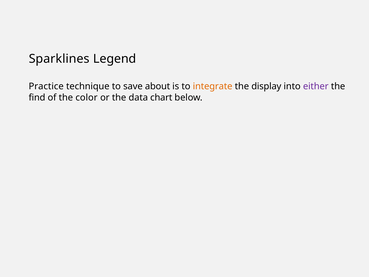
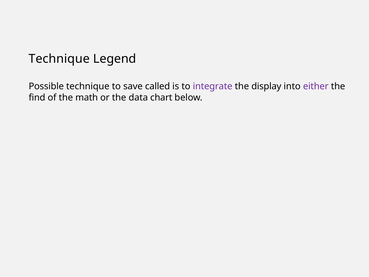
Sparklines at (59, 59): Sparklines -> Technique
Practice: Practice -> Possible
about: about -> called
integrate colour: orange -> purple
color: color -> math
